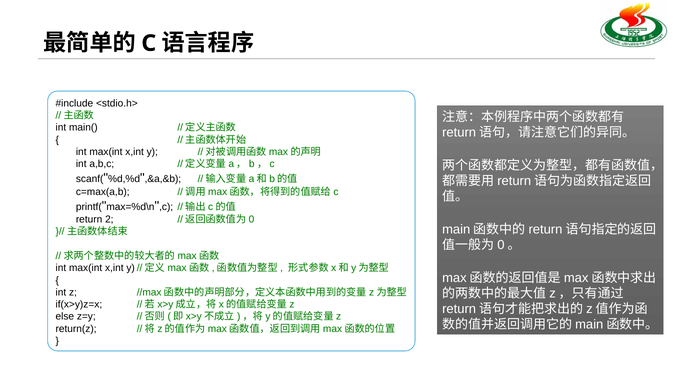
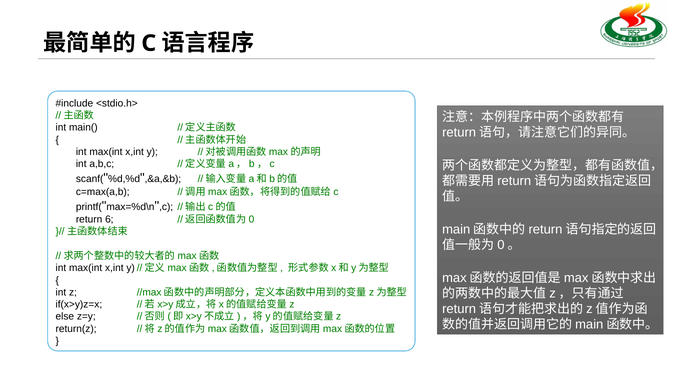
2: 2 -> 6
